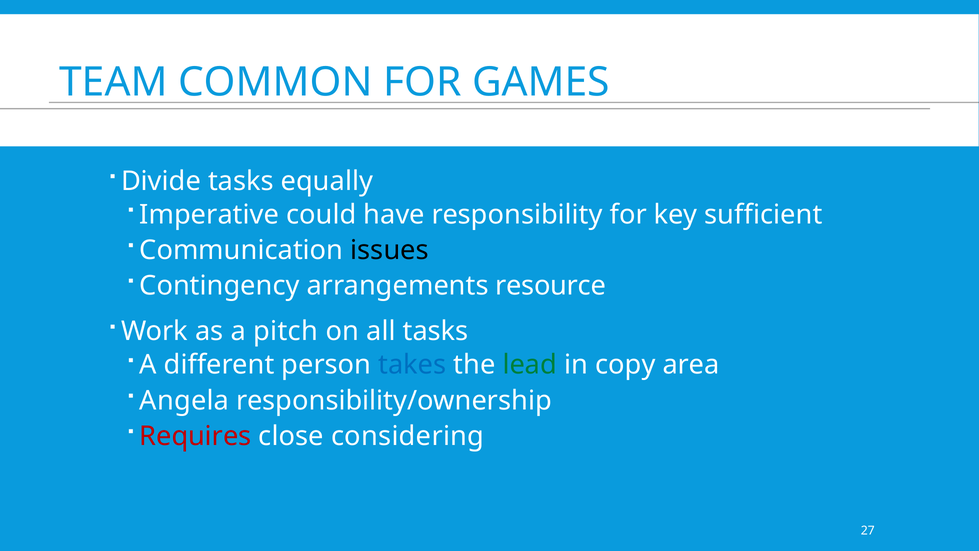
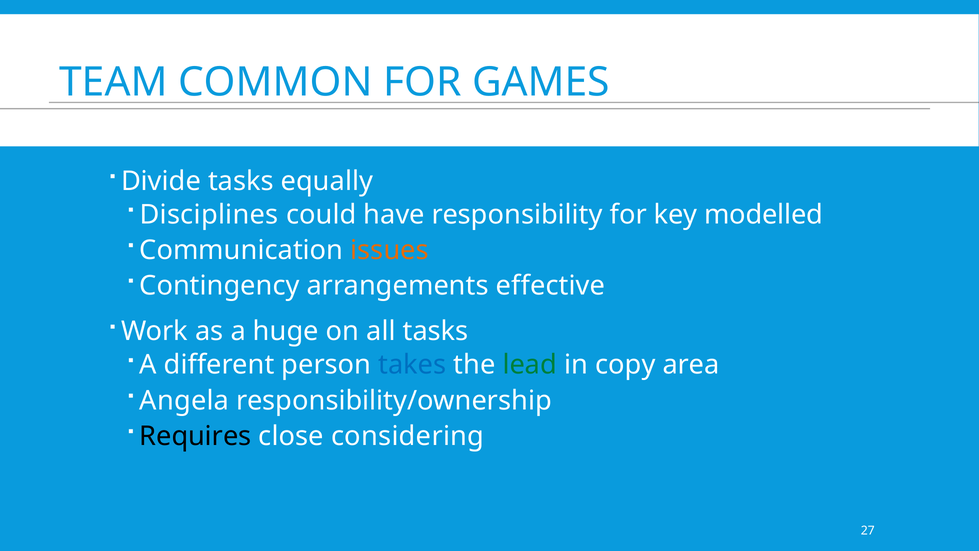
Imperative: Imperative -> Disciplines
sufficient: sufficient -> modelled
issues colour: black -> orange
resource: resource -> effective
pitch: pitch -> huge
Requires colour: red -> black
